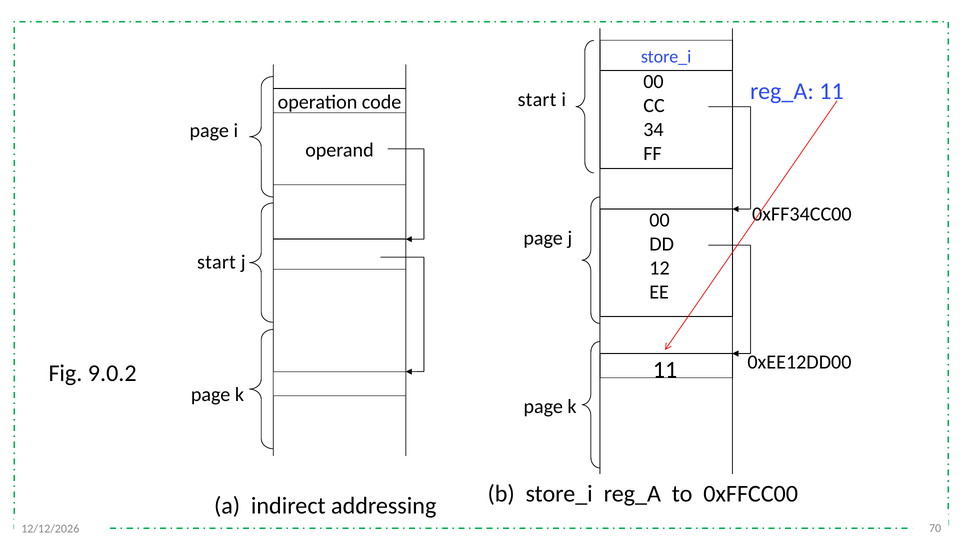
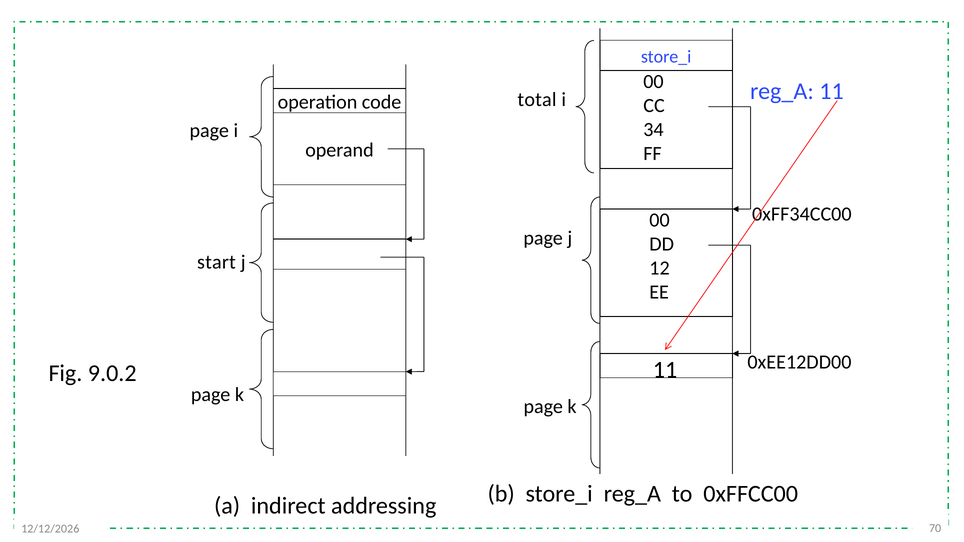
start at (537, 100): start -> total
